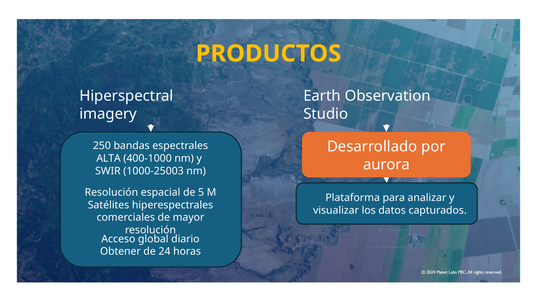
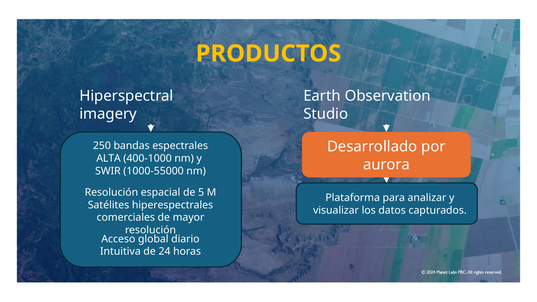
1000-25003: 1000-25003 -> 1000-55000
Obtener: Obtener -> Intuitiva
